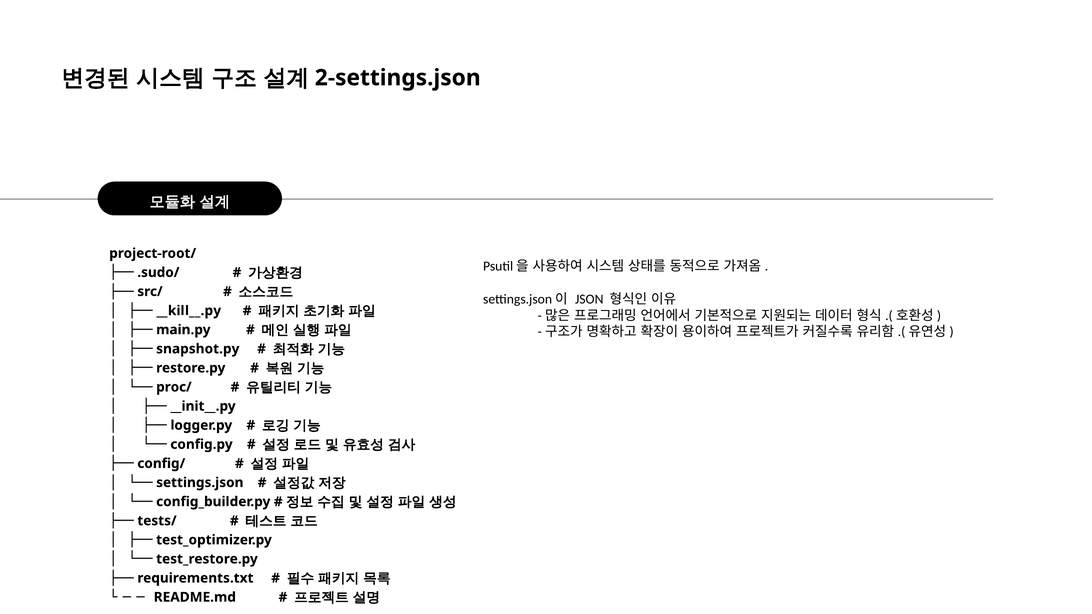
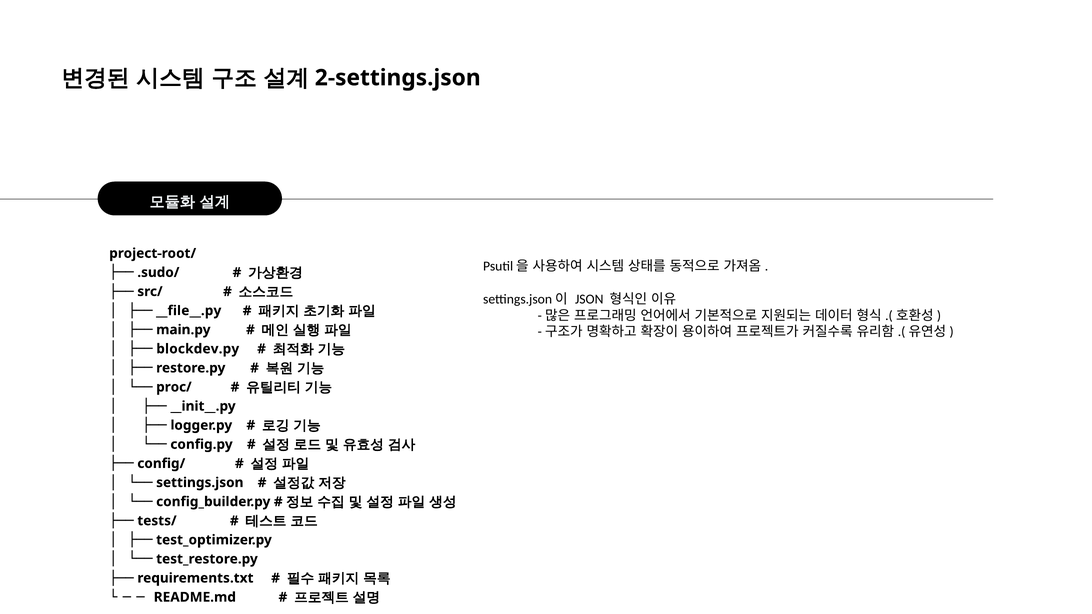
__kill__.py: __kill__.py -> __file__.py
snapshot.py: snapshot.py -> blockdev.py
